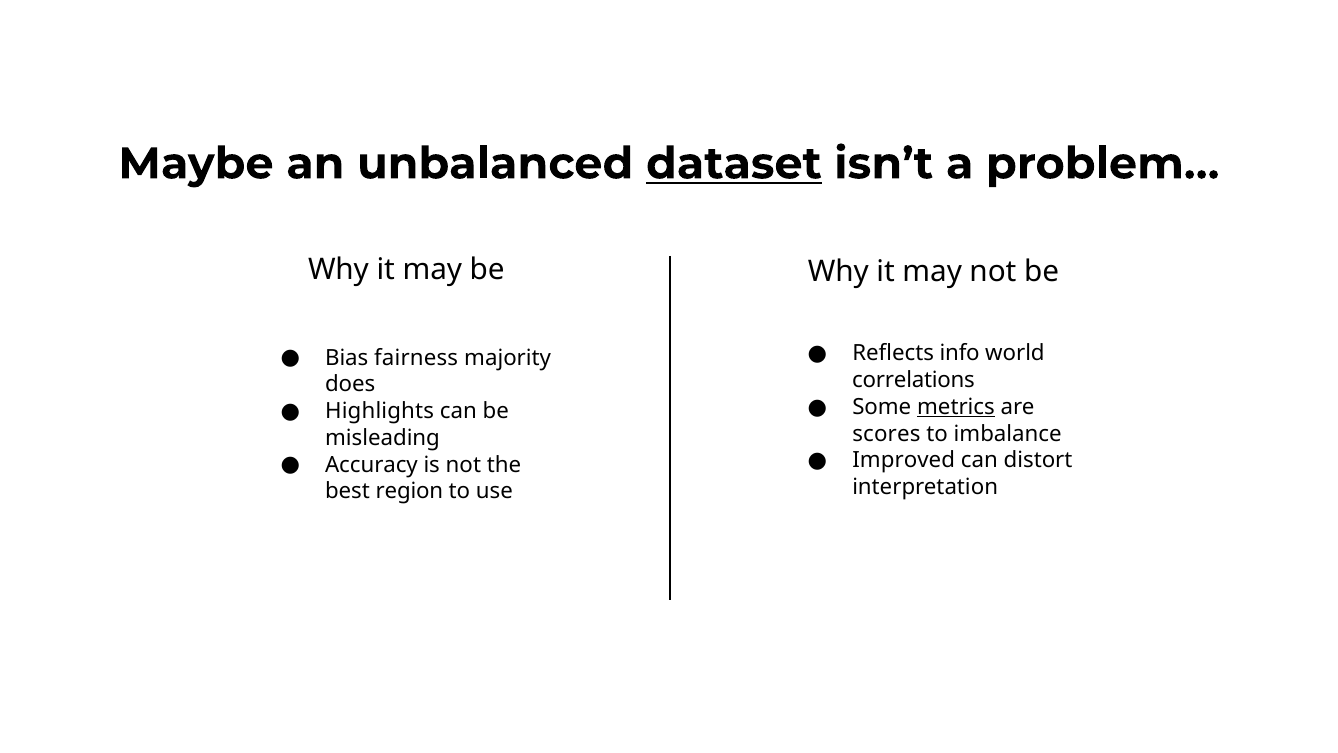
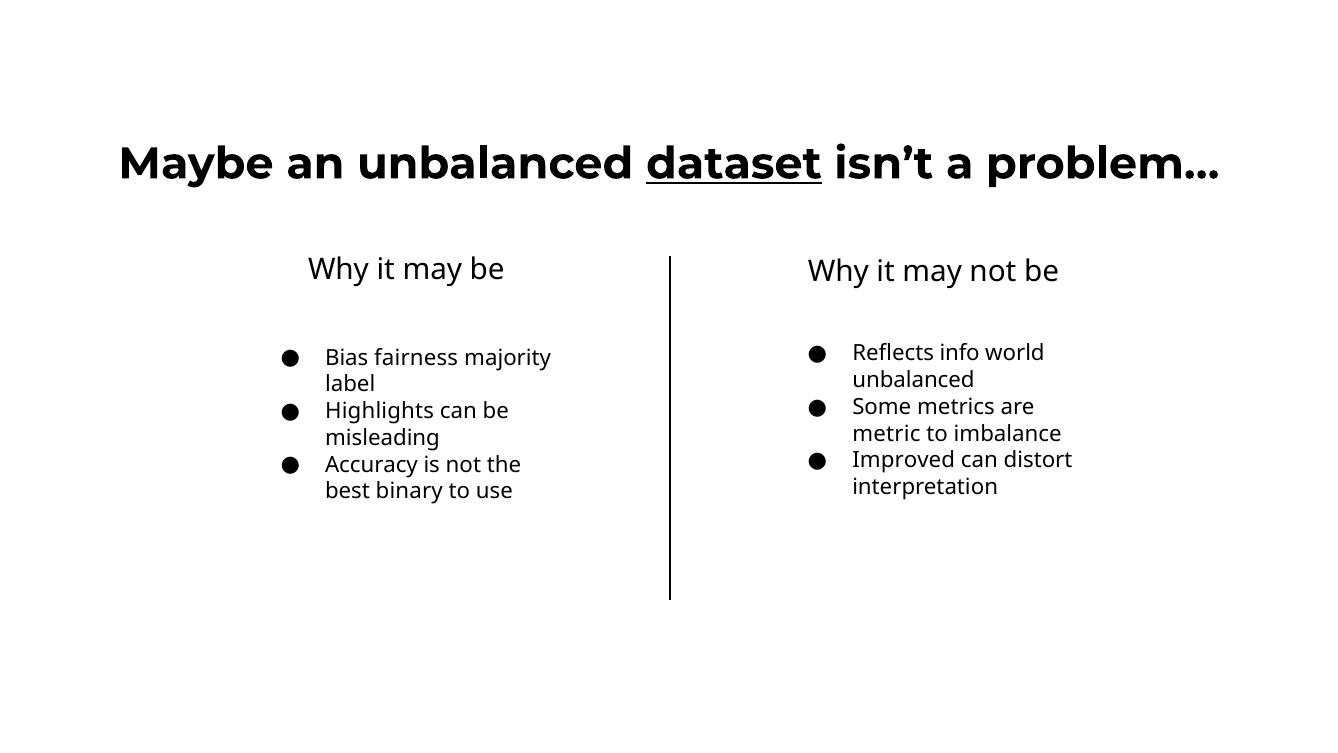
correlations at (914, 380): correlations -> unbalanced
does: does -> label
metrics underline: present -> none
scores: scores -> metric
region: region -> binary
